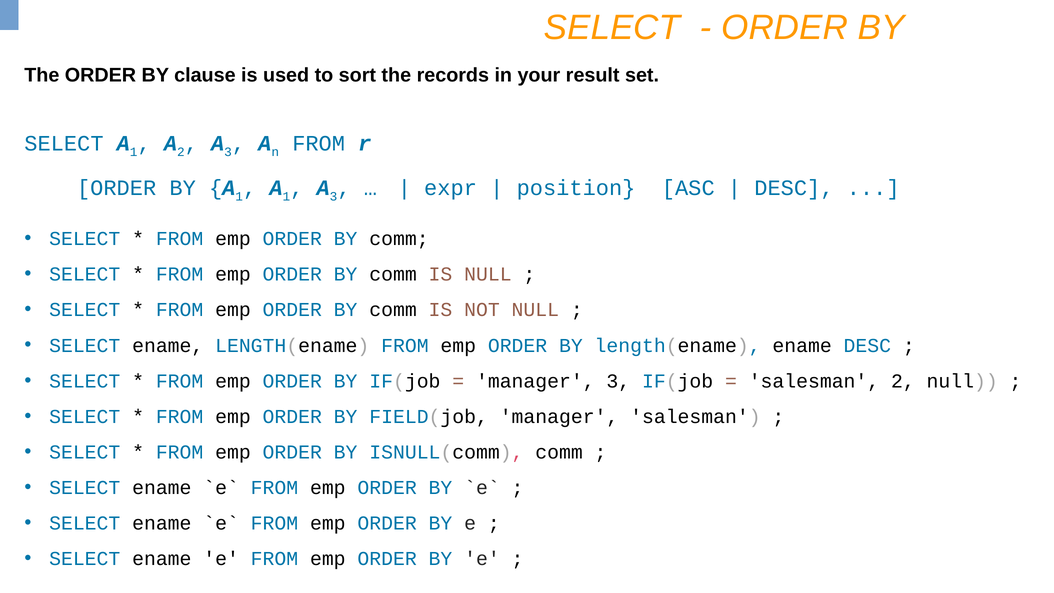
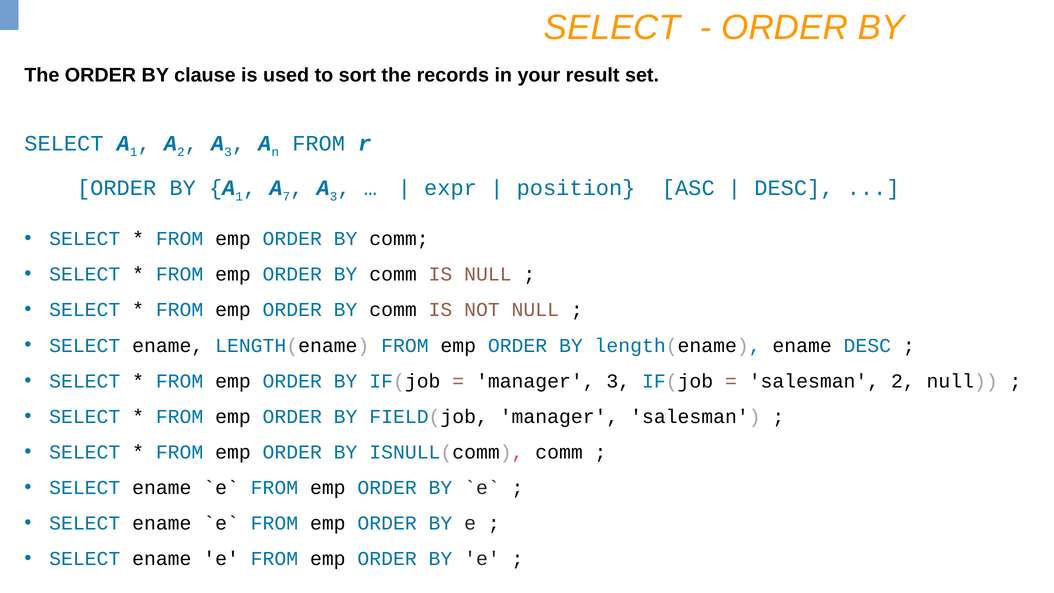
1 at (286, 197): 1 -> 7
